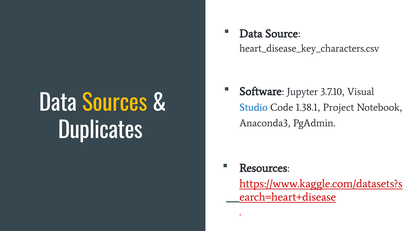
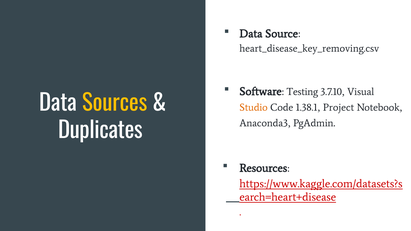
heart_disease_key_characters.csv: heart_disease_key_characters.csv -> heart_disease_key_removing.csv
Jupyter: Jupyter -> Testing
Studio colour: blue -> orange
